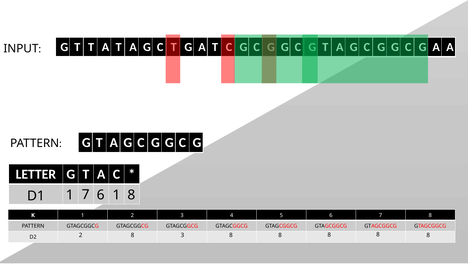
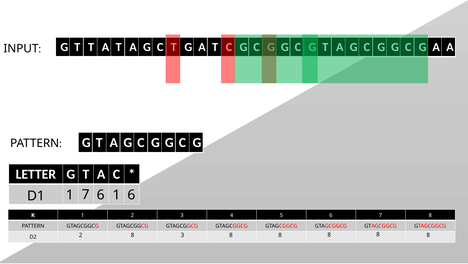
1 8: 8 -> 6
